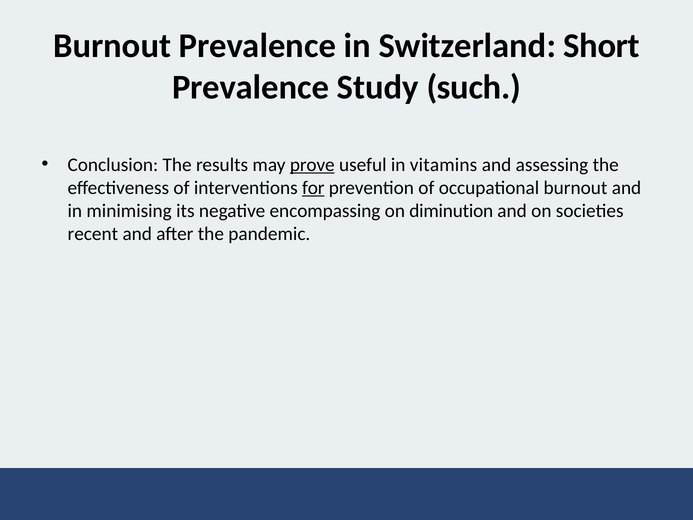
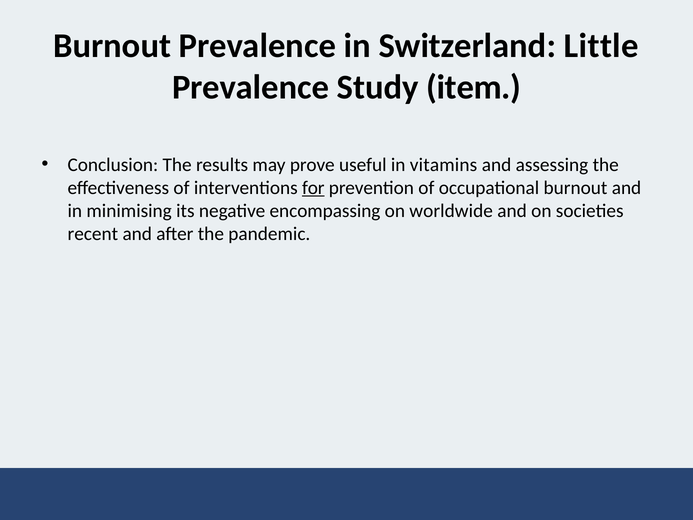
Short: Short -> Little
such: such -> item
prove underline: present -> none
diminution: diminution -> worldwide
